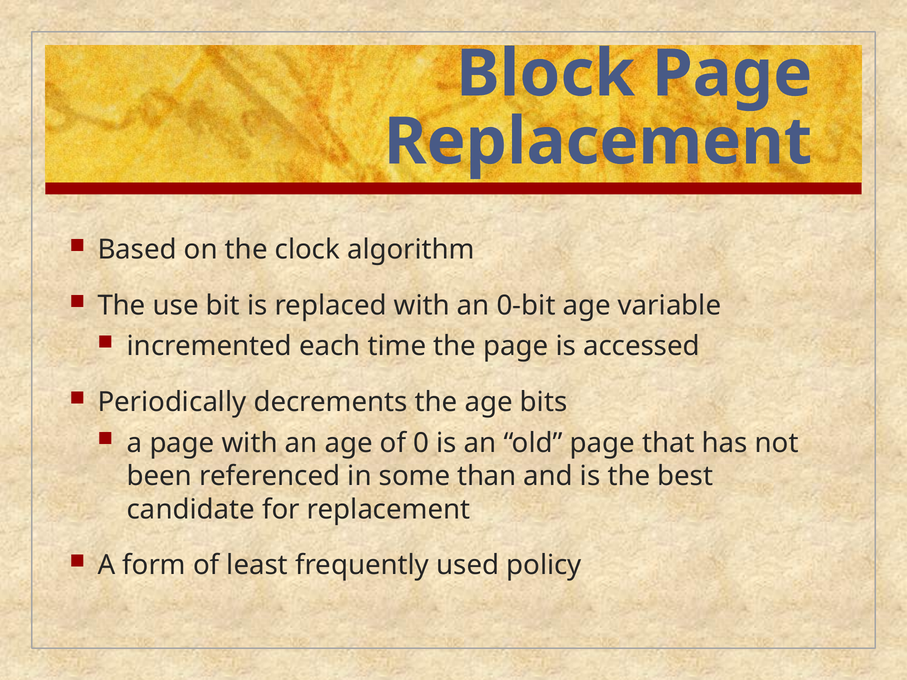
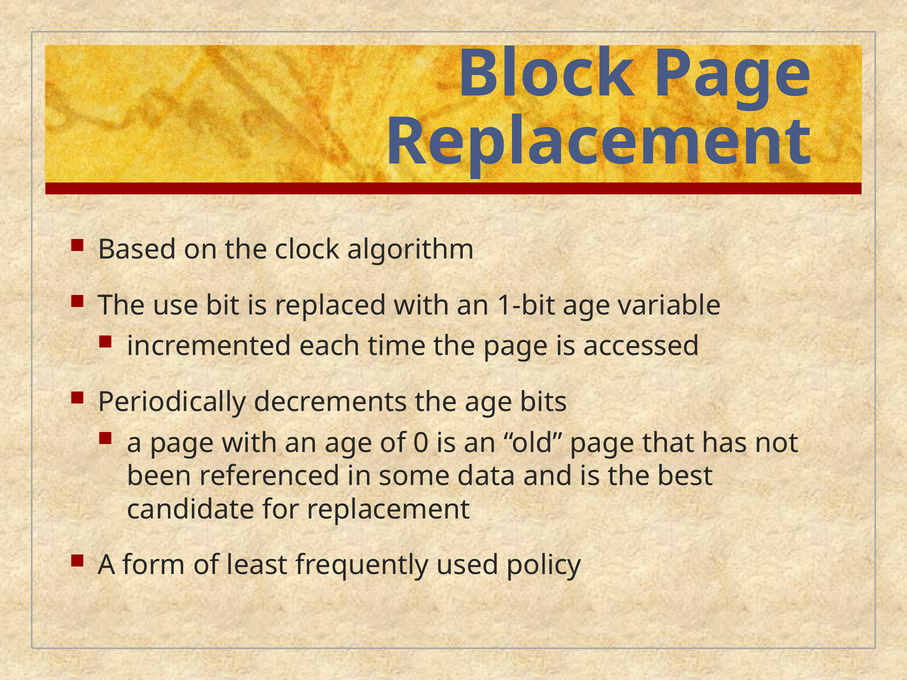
0-bit: 0-bit -> 1-bit
than: than -> data
